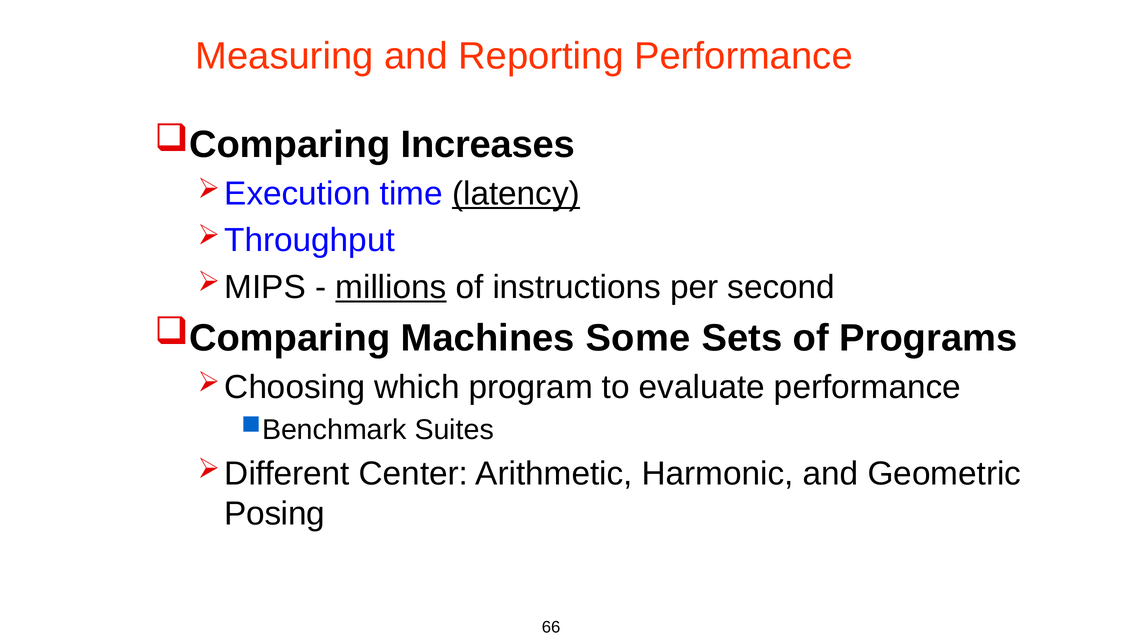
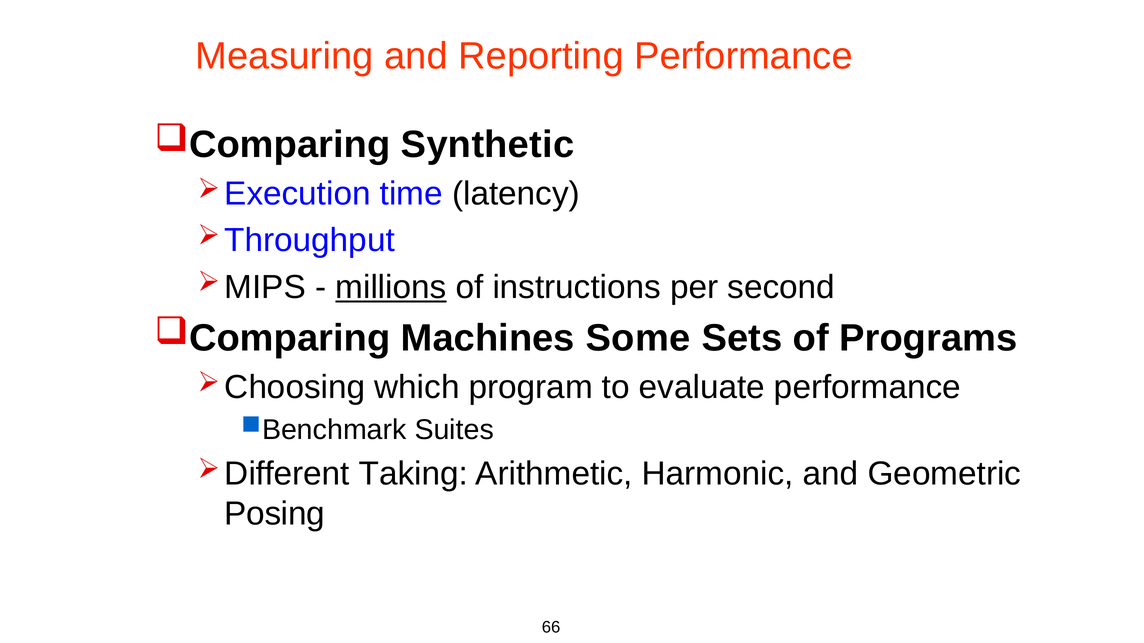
Increases: Increases -> Synthetic
latency underline: present -> none
Center: Center -> Taking
